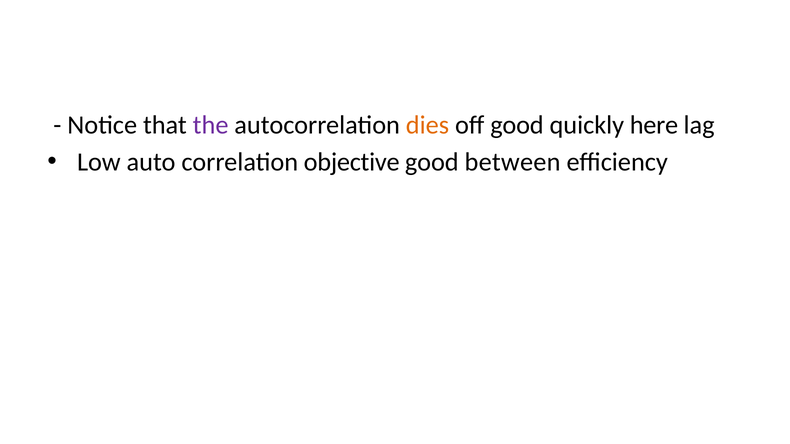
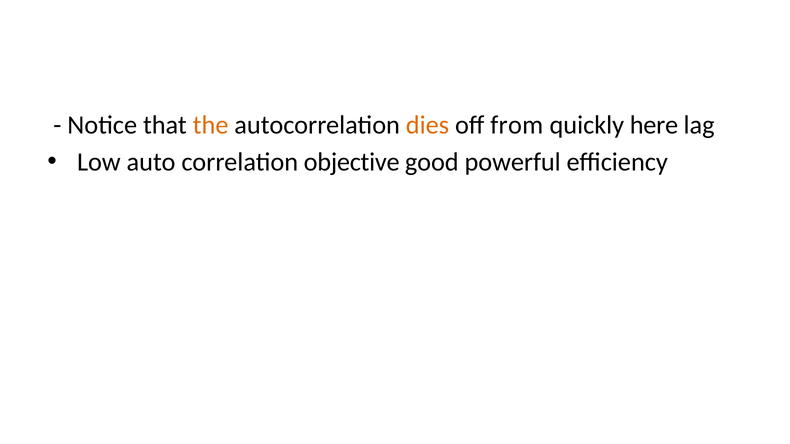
the colour: purple -> orange
off good: good -> from
between: between -> powerful
